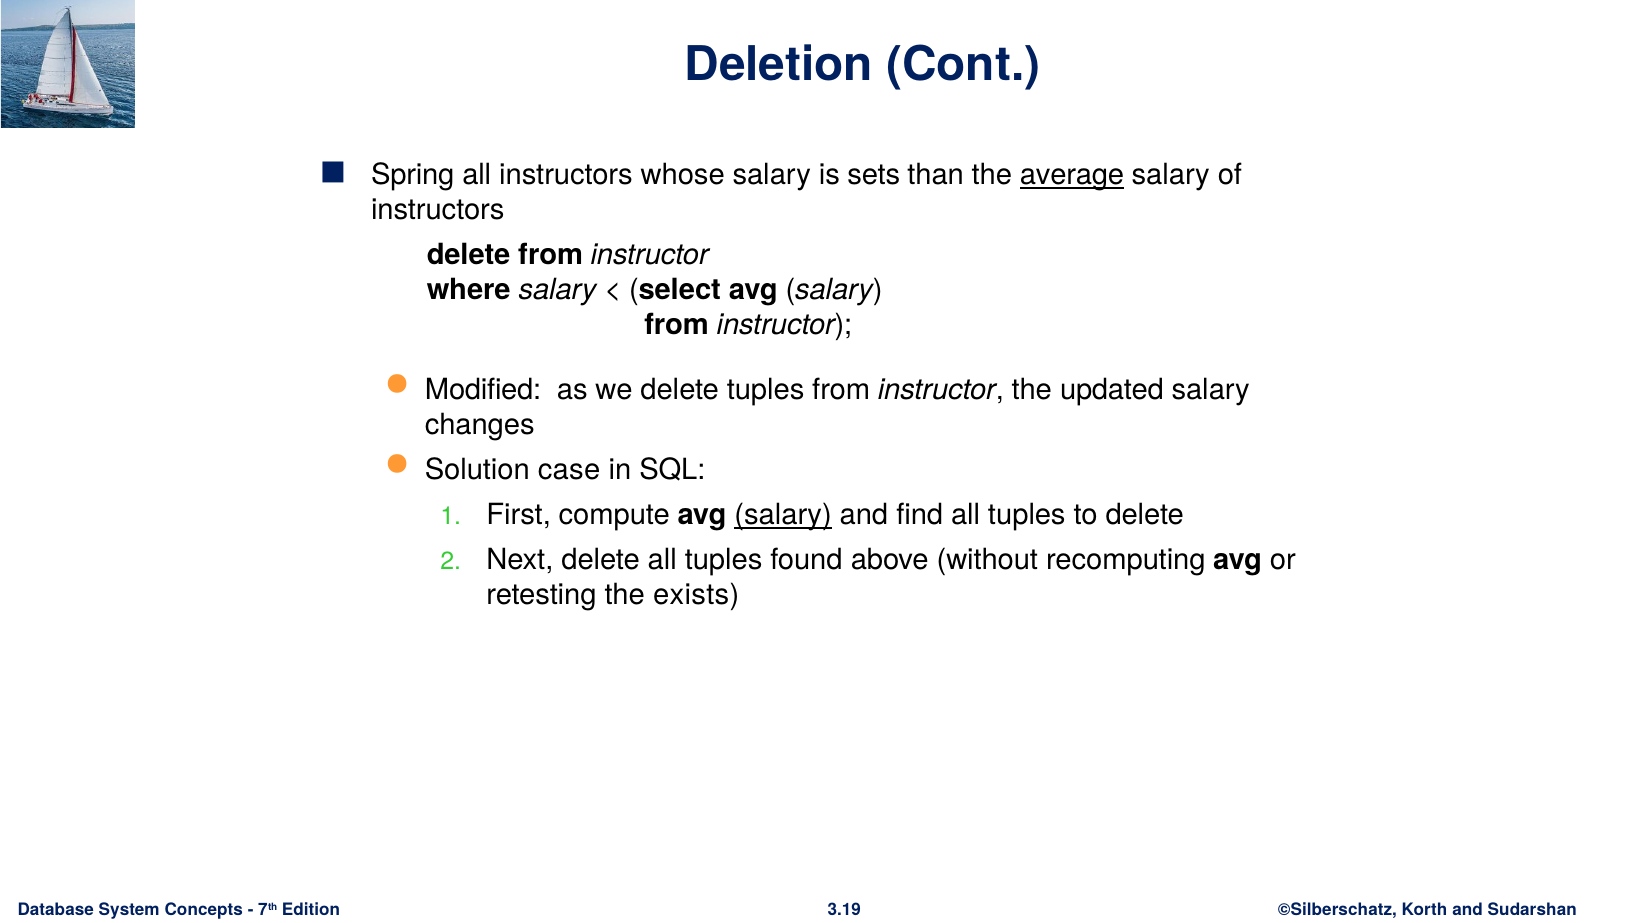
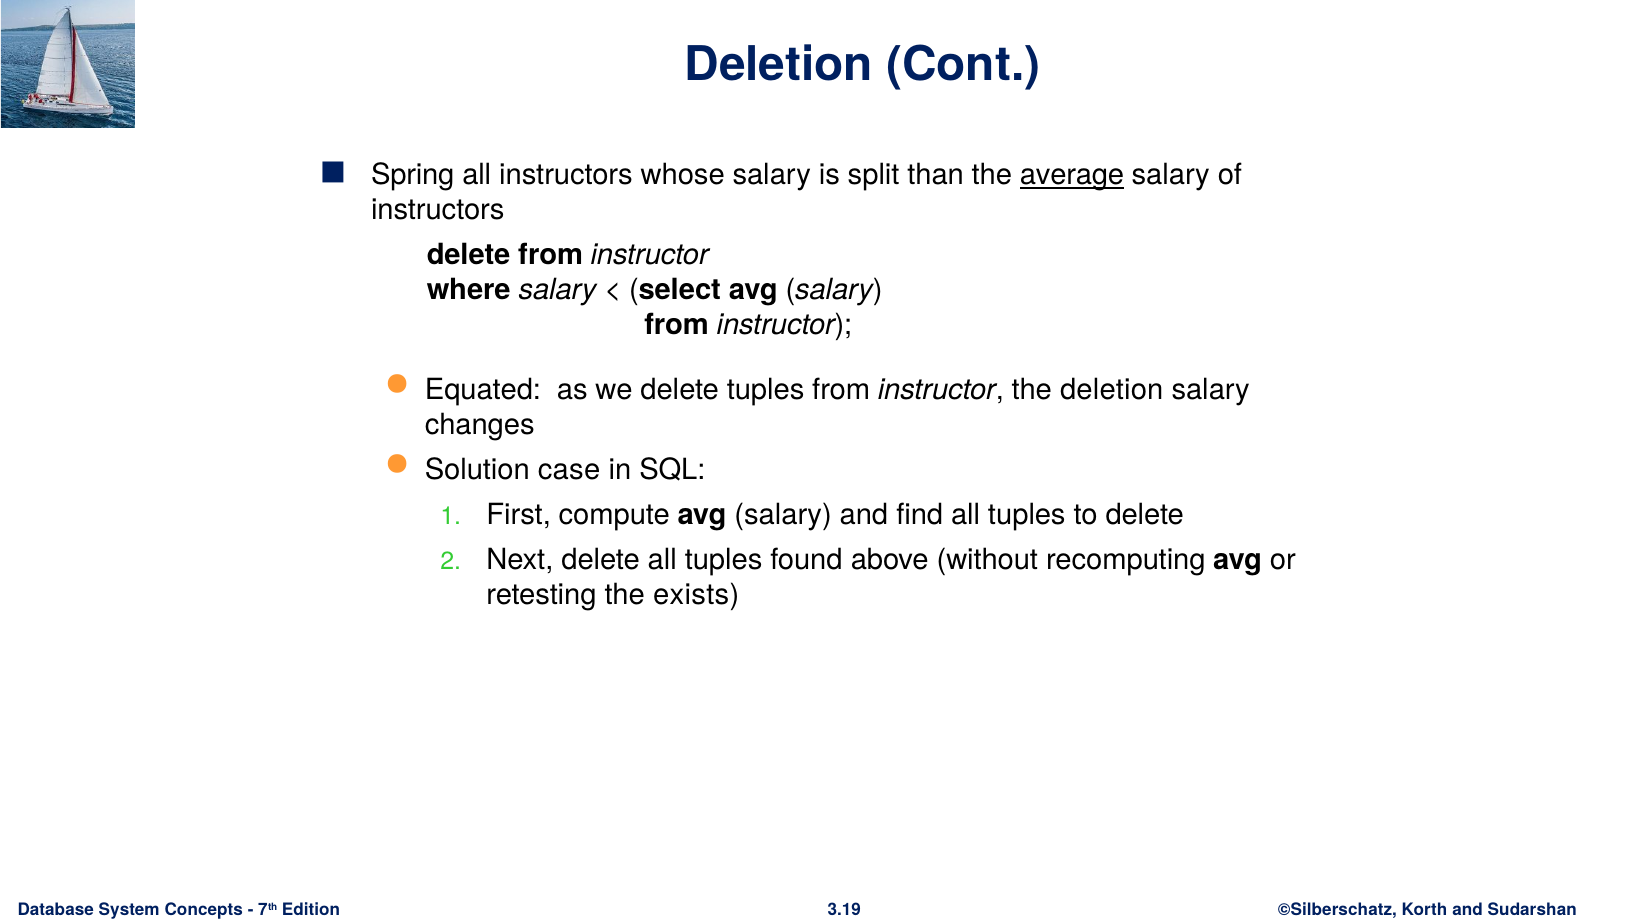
sets: sets -> split
Modified: Modified -> Equated
the updated: updated -> deletion
salary at (783, 515) underline: present -> none
